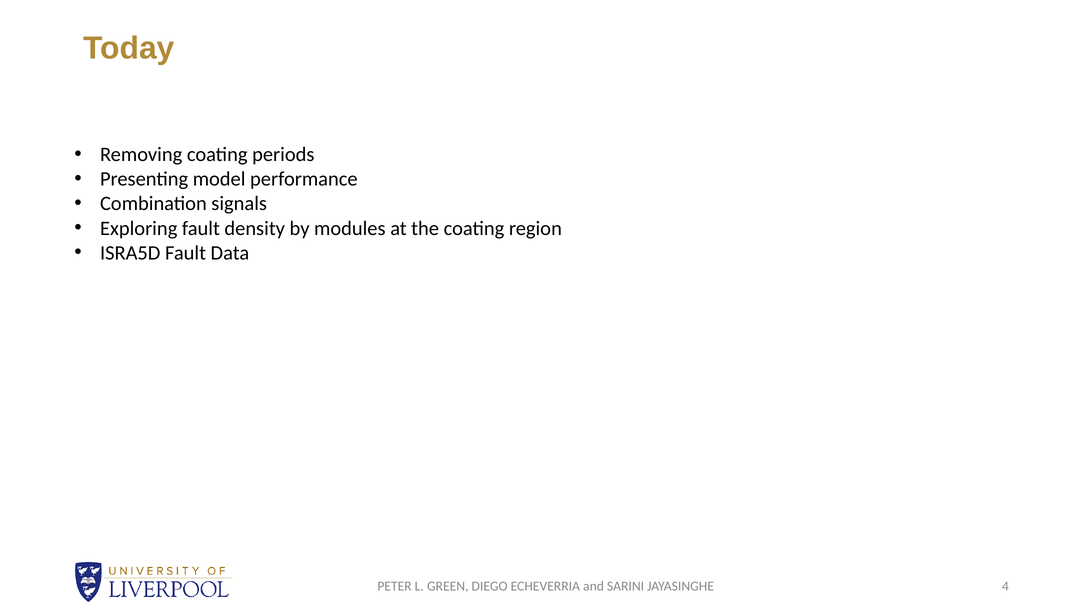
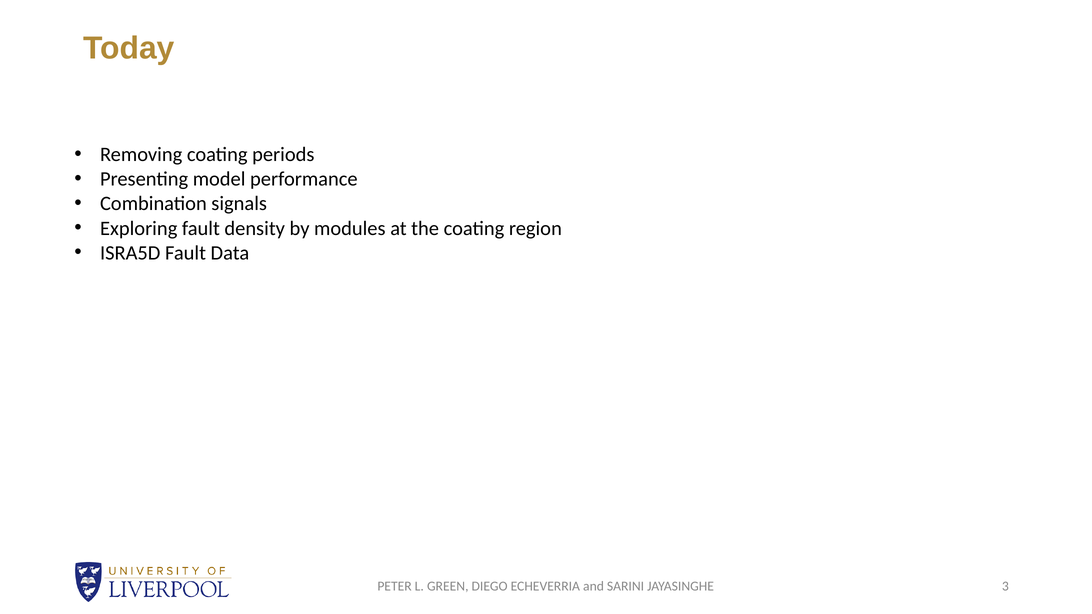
4: 4 -> 3
